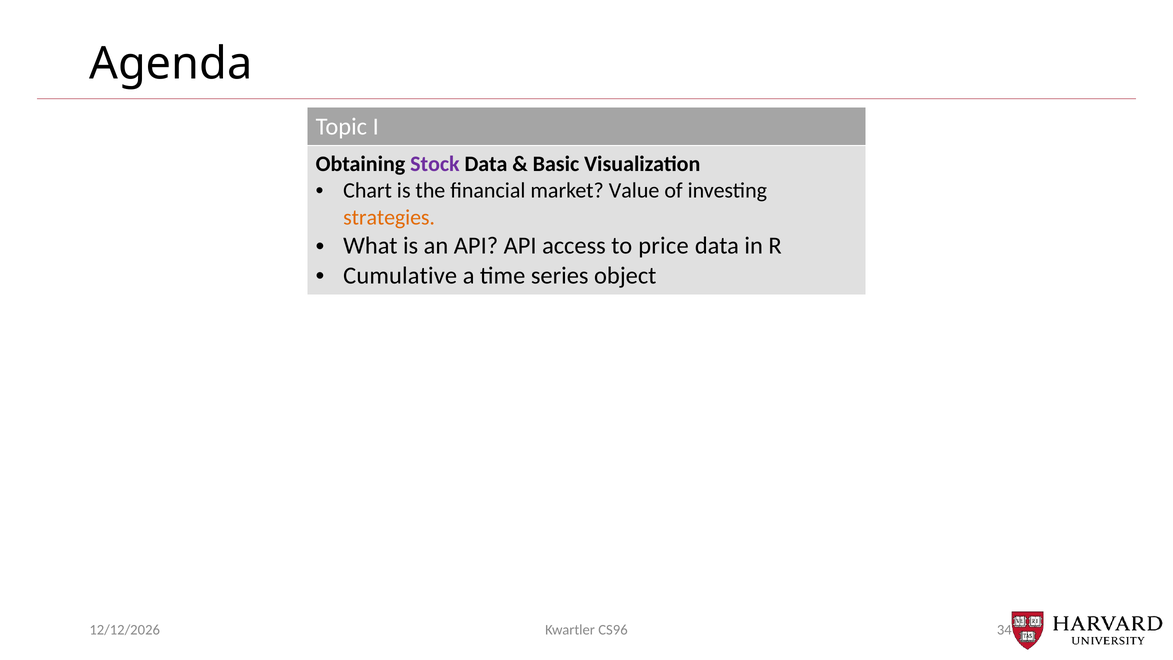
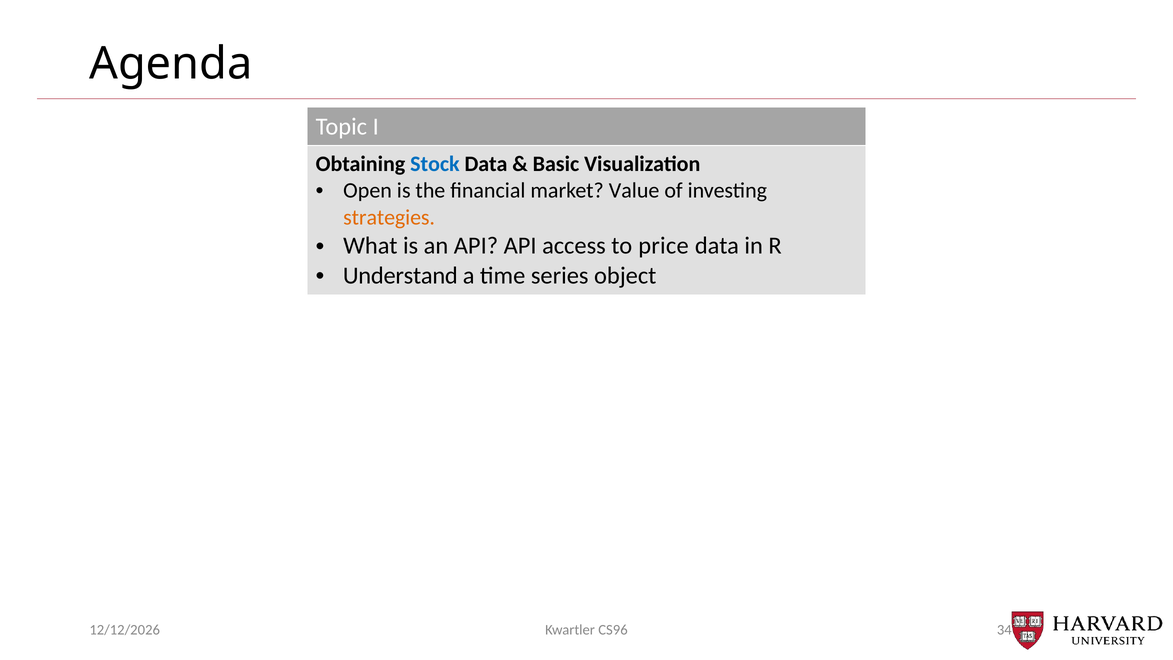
Stock colour: purple -> blue
Chart: Chart -> Open
Cumulative: Cumulative -> Understand
